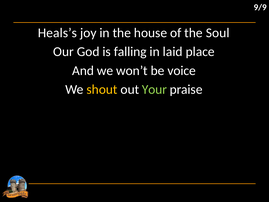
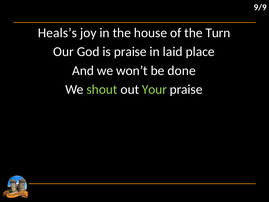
Soul: Soul -> Turn
is falling: falling -> praise
voice: voice -> done
shout colour: yellow -> light green
